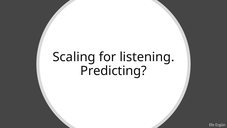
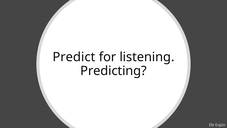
Scaling: Scaling -> Predict
